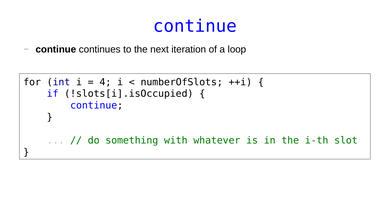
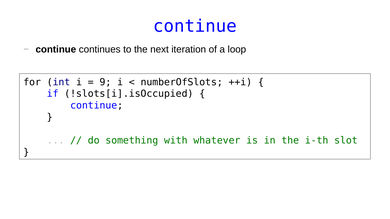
4: 4 -> 9
